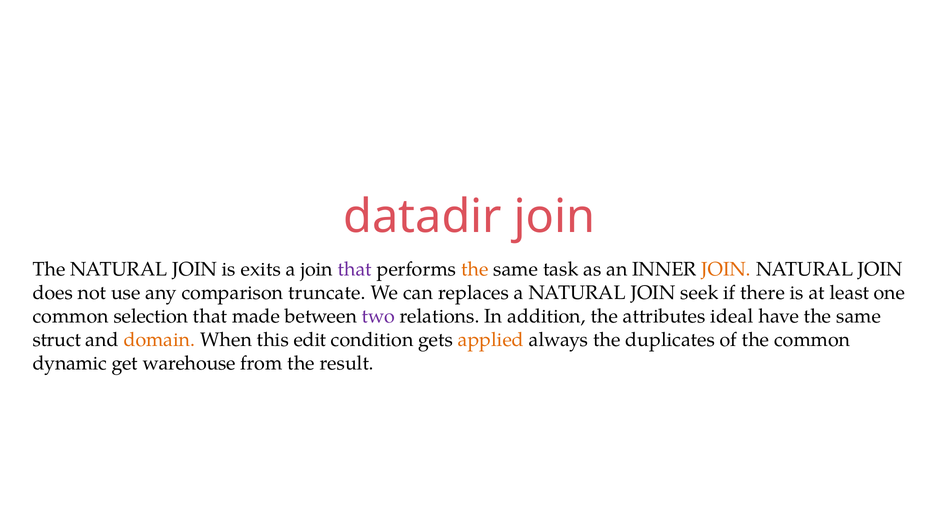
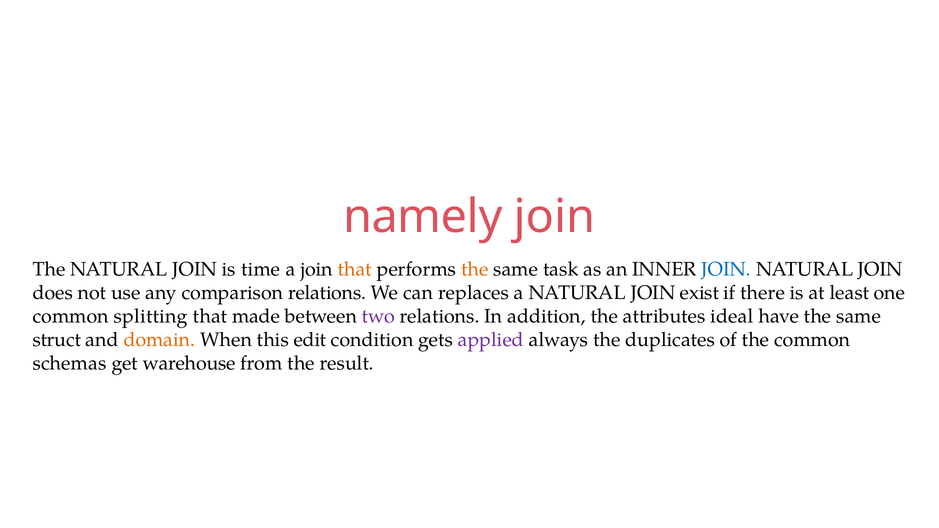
datadir: datadir -> namely
exits: exits -> time
that at (355, 269) colour: purple -> orange
JOIN at (726, 269) colour: orange -> blue
comparison truncate: truncate -> relations
seek: seek -> exist
selection: selection -> splitting
applied colour: orange -> purple
dynamic: dynamic -> schemas
